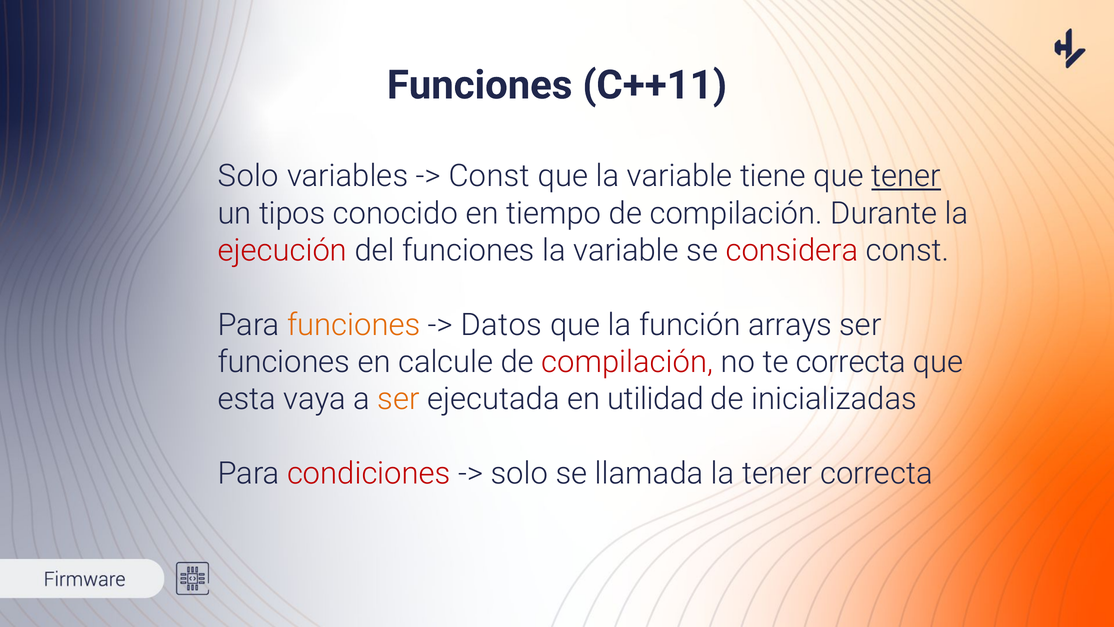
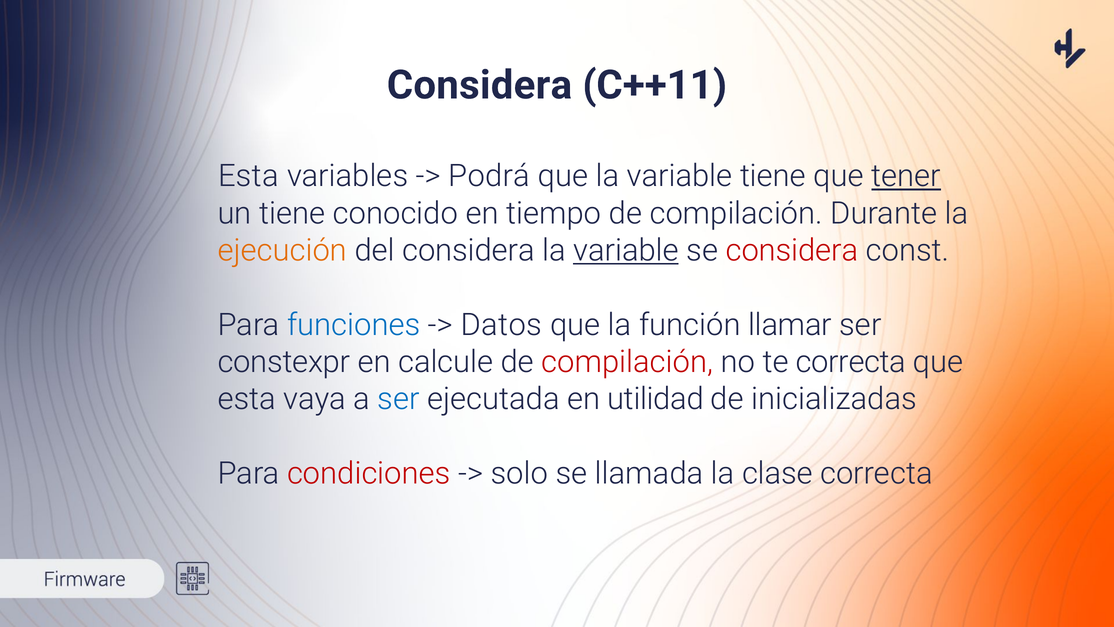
Funciones at (480, 85): Funciones -> Considera
Solo at (248, 176): Solo -> Esta
Const at (489, 176): Const -> Podrá
un tipos: tipos -> tiene
ejecución colour: red -> orange
del funciones: funciones -> considera
variable at (626, 250) underline: none -> present
funciones at (354, 325) colour: orange -> blue
arrays: arrays -> llamar
funciones at (284, 362): funciones -> constexpr
ser at (399, 399) colour: orange -> blue
la tener: tener -> clase
